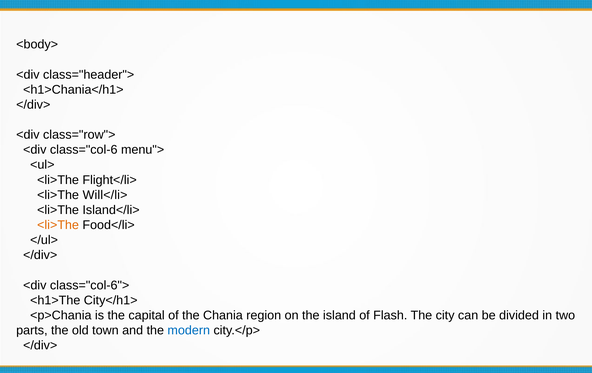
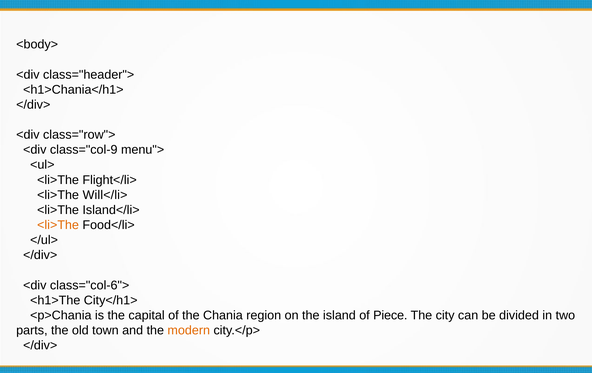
class="col-6: class="col-6 -> class="col-9
Flash: Flash -> Piece
modern colour: blue -> orange
